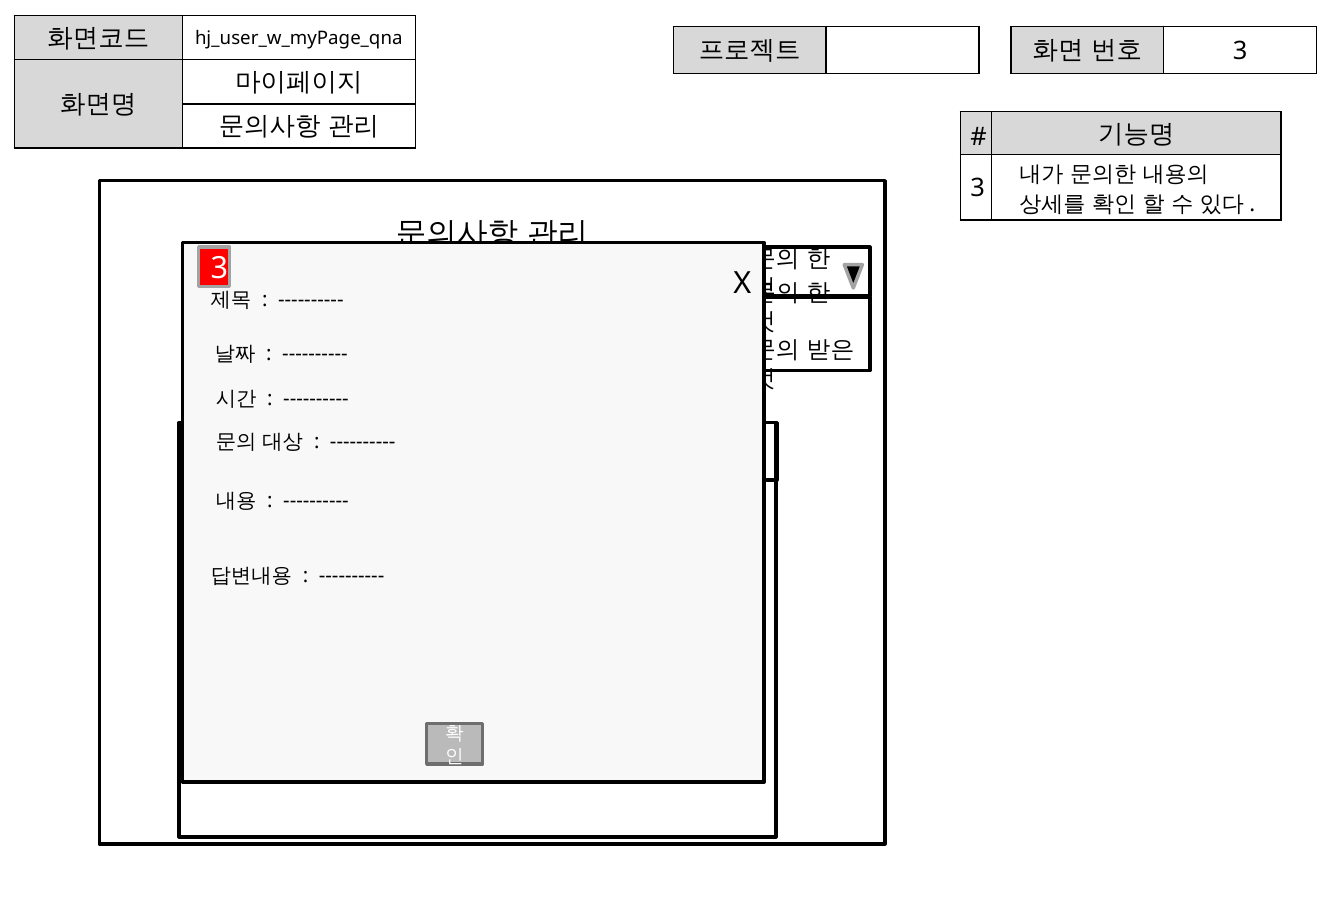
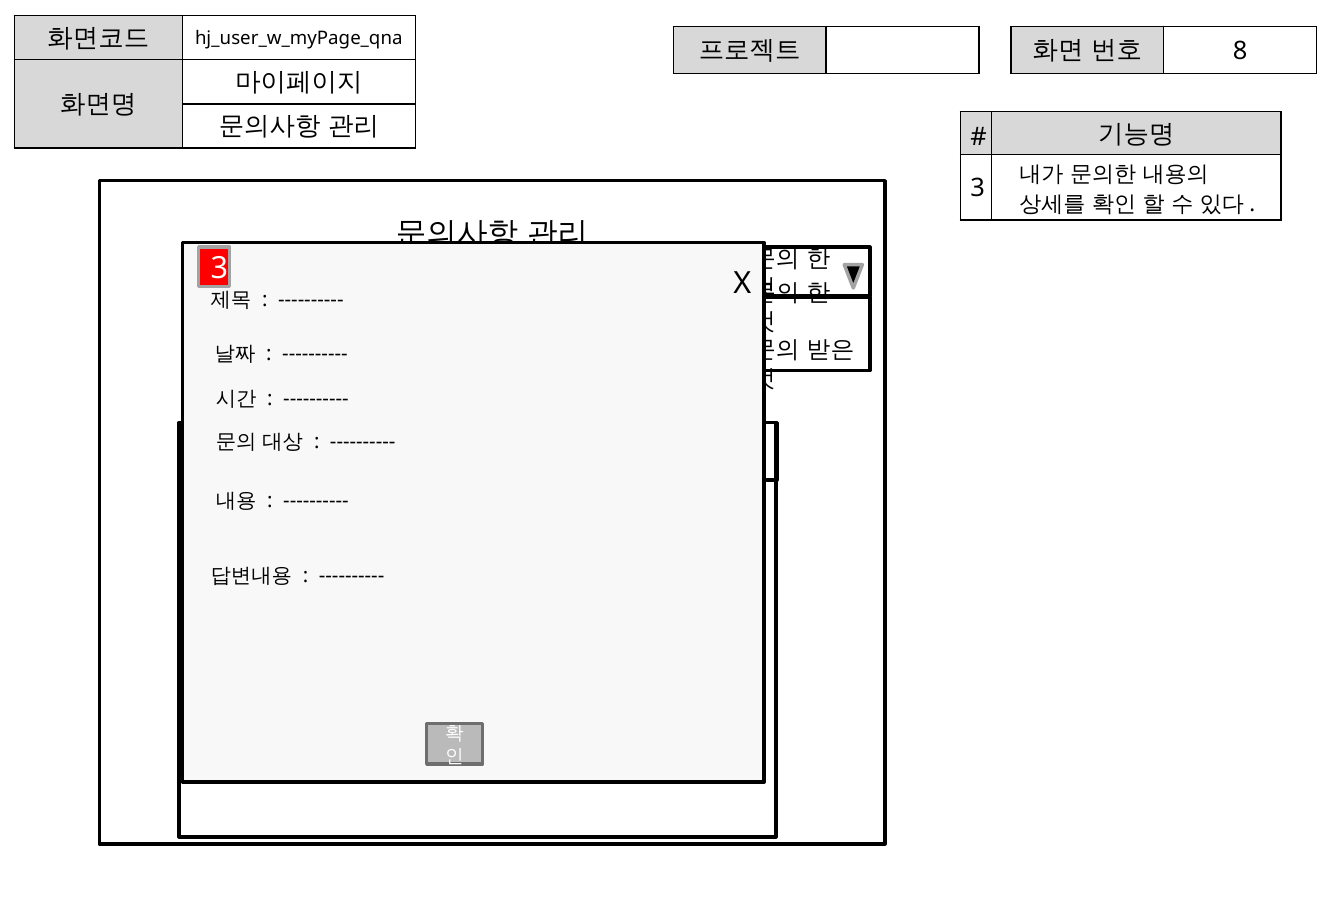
3 at (1240, 51): 3 -> 8
